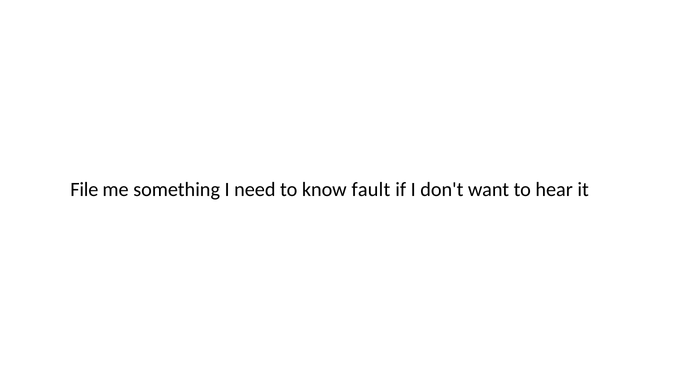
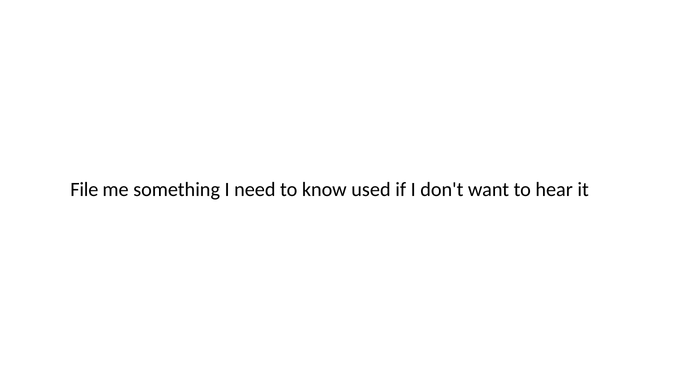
fault: fault -> used
